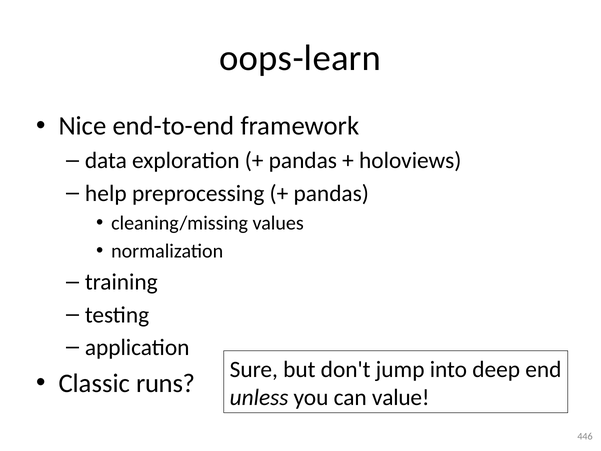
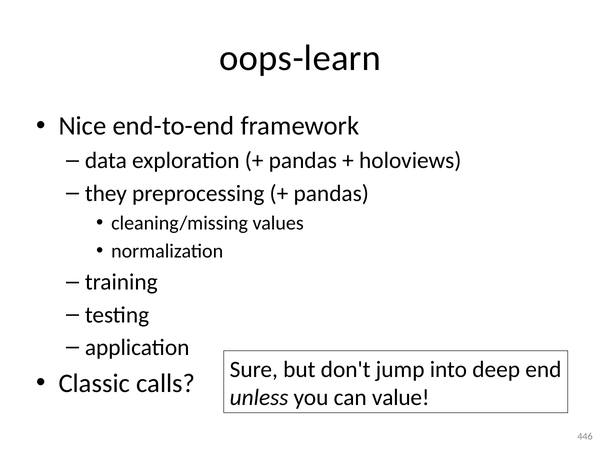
help: help -> they
runs: runs -> calls
